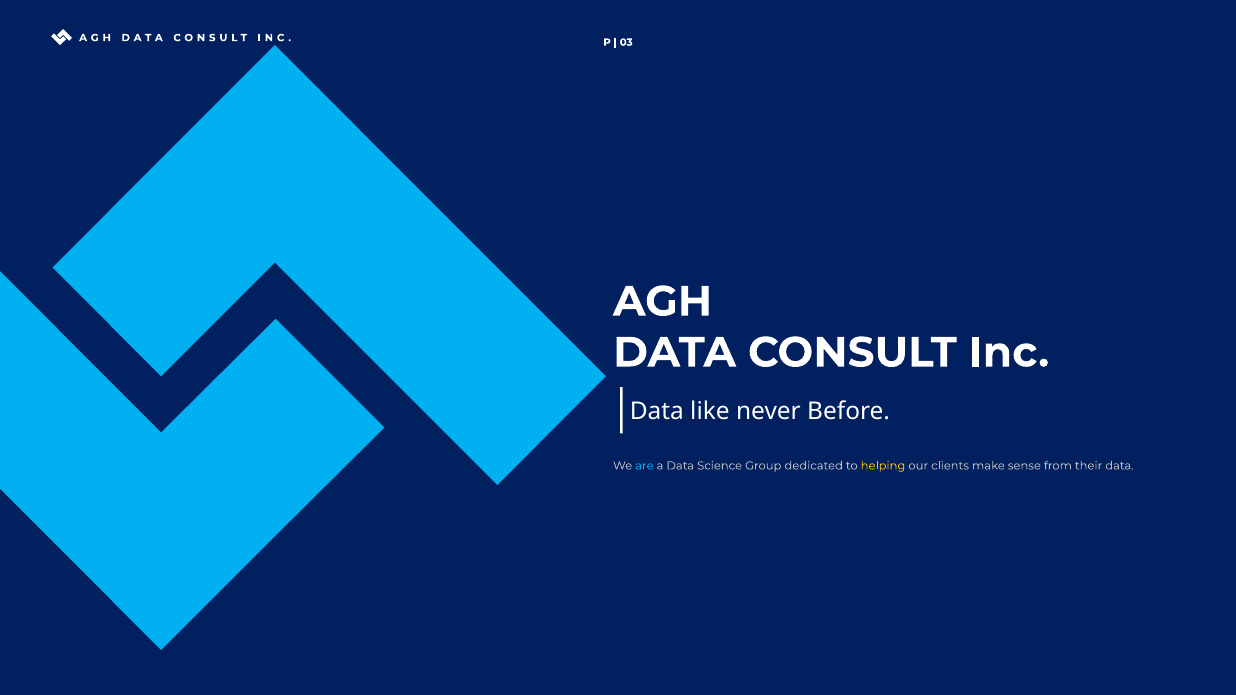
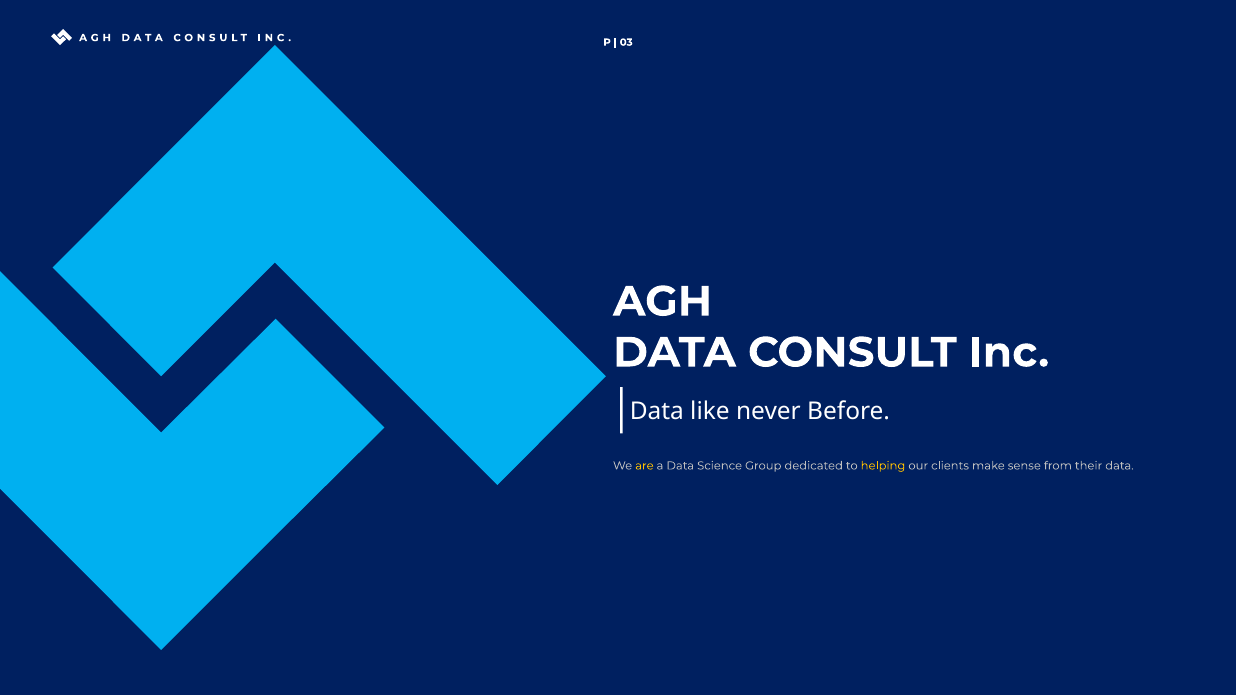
are colour: light blue -> yellow
